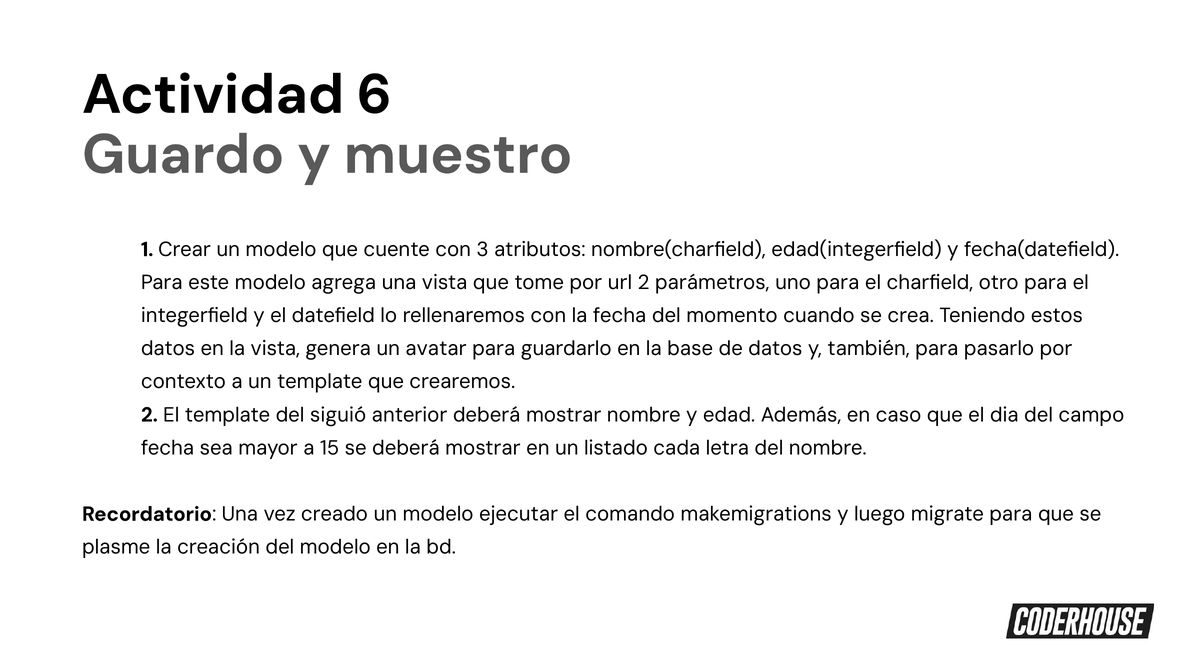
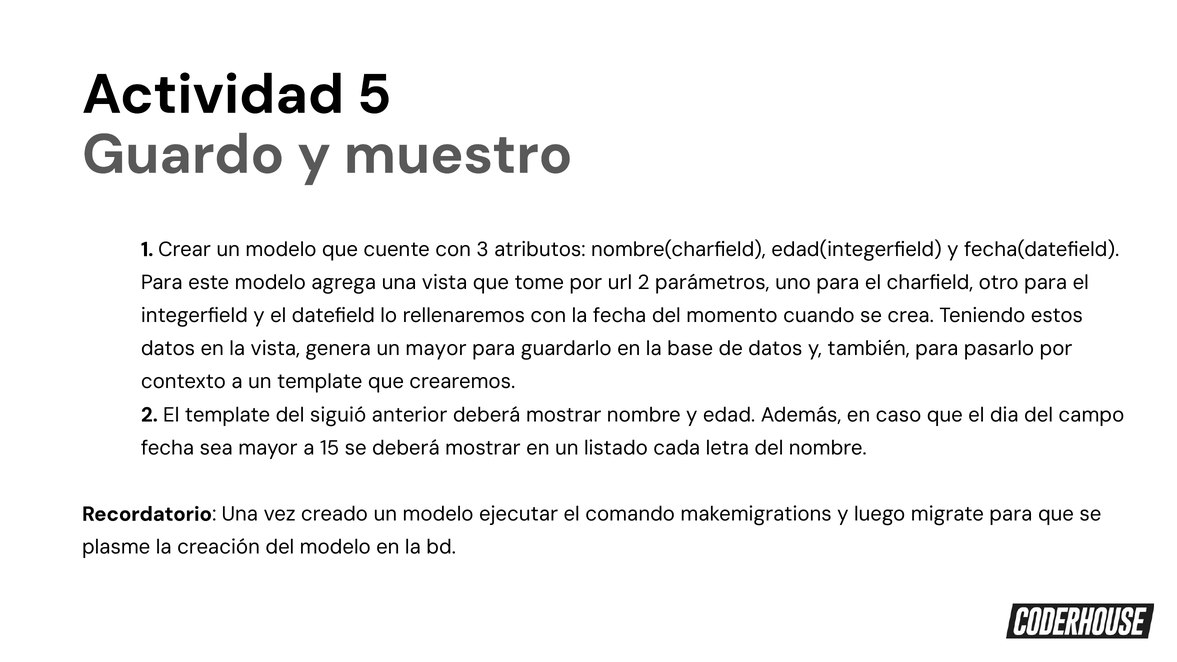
6: 6 -> 5
un avatar: avatar -> mayor
